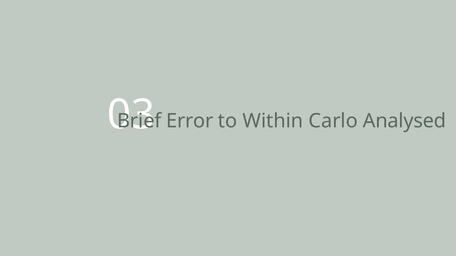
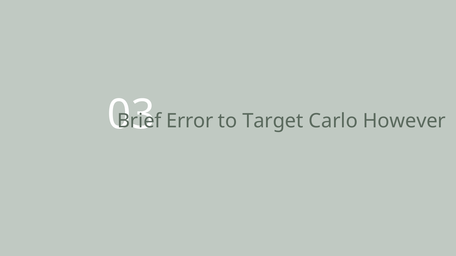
Within: Within -> Target
Analysed: Analysed -> However
